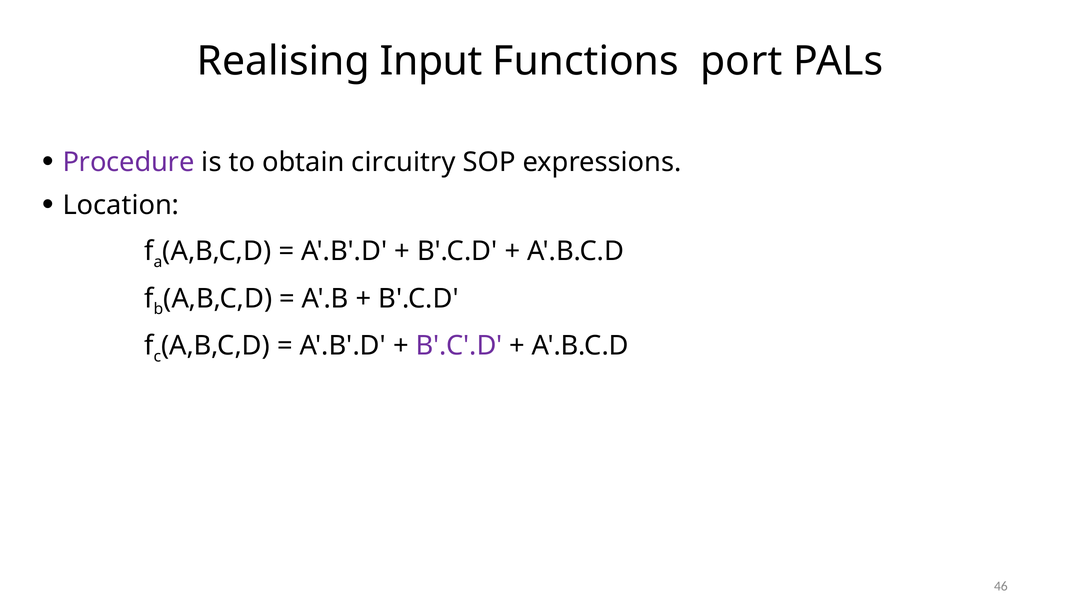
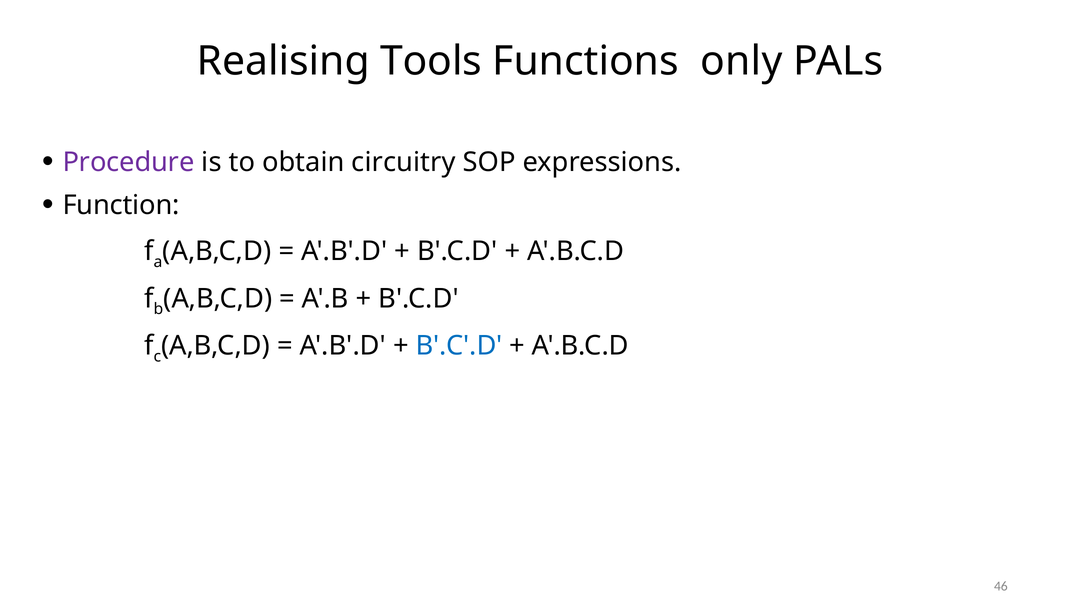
Input: Input -> Tools
port: port -> only
Location: Location -> Function
B'.C'.D colour: purple -> blue
